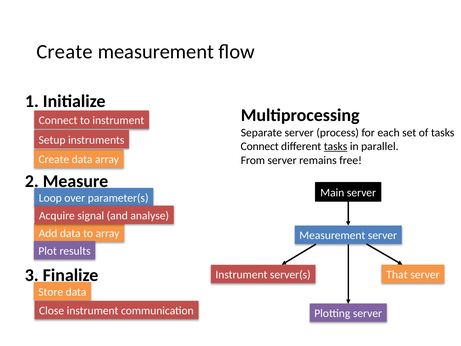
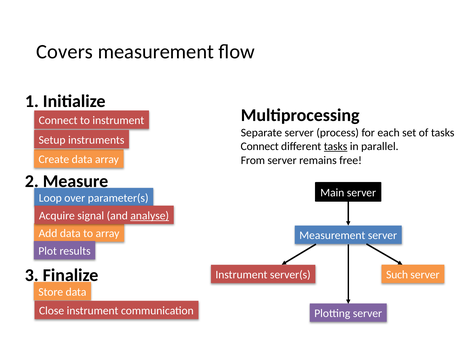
Create at (65, 52): Create -> Covers
analyse underline: none -> present
That: That -> Such
